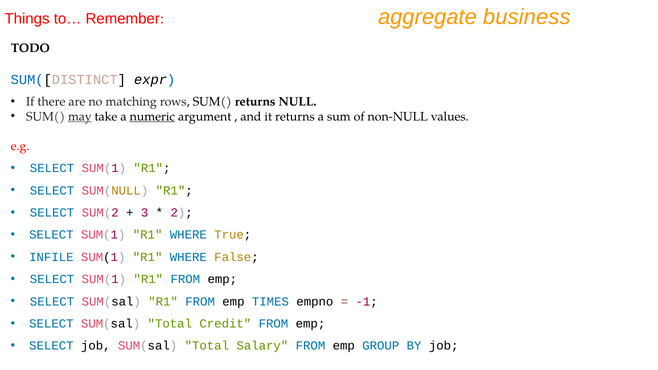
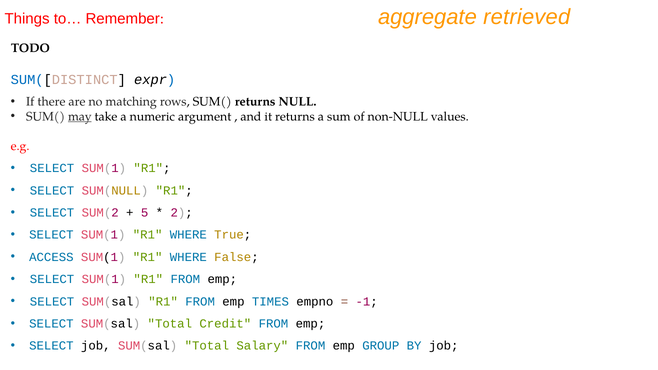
business: business -> retrieved
numeric underline: present -> none
3: 3 -> 5
INFILE: INFILE -> ACCESS
